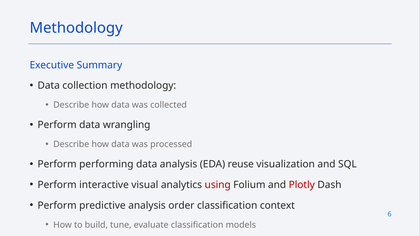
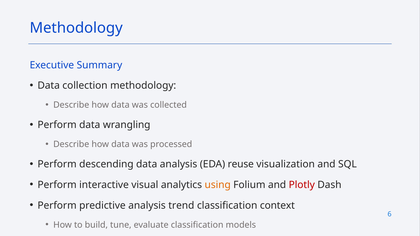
performing: performing -> descending
using colour: red -> orange
order: order -> trend
